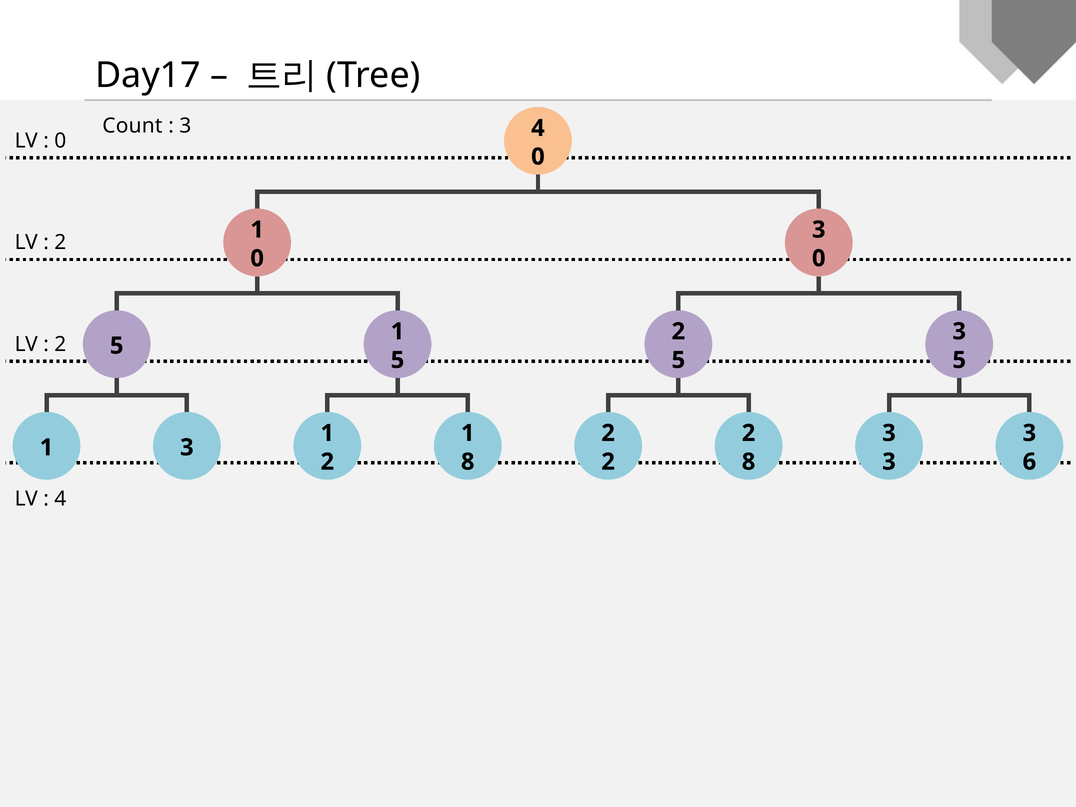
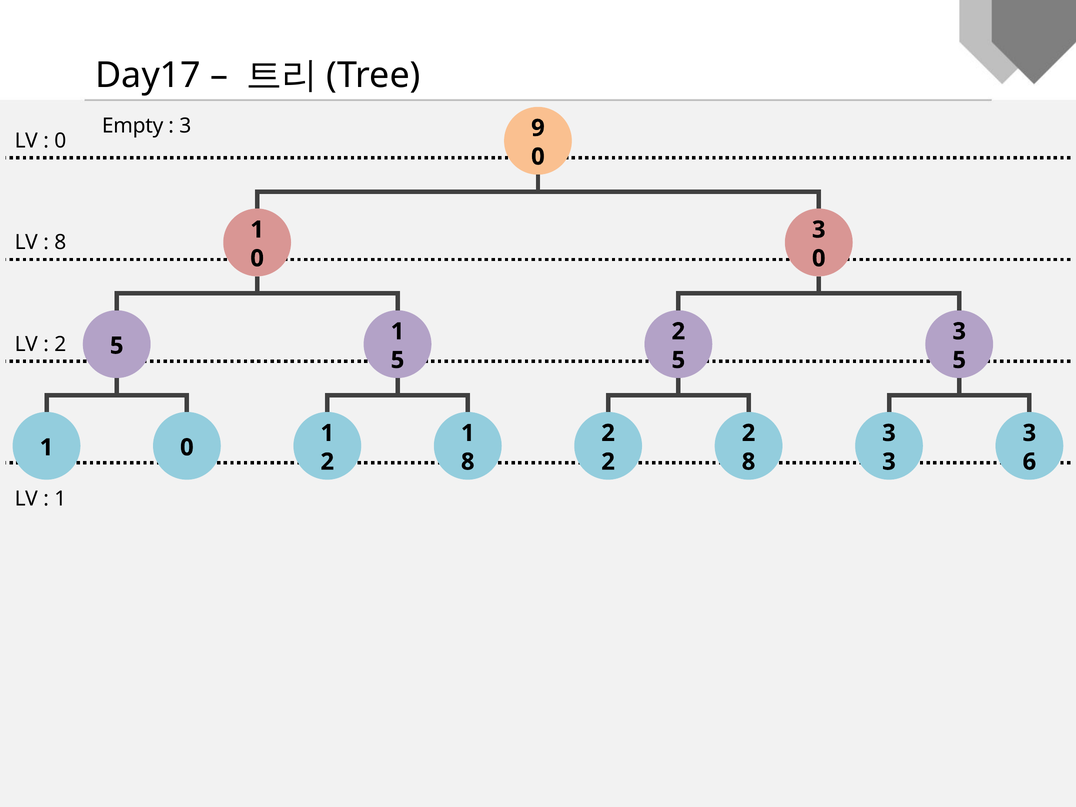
Count: Count -> Empty
3 4: 4 -> 9
2 at (60, 243): 2 -> 8
3 at (187, 447): 3 -> 0
4 at (60, 499): 4 -> 1
